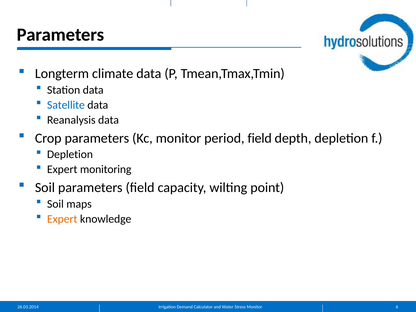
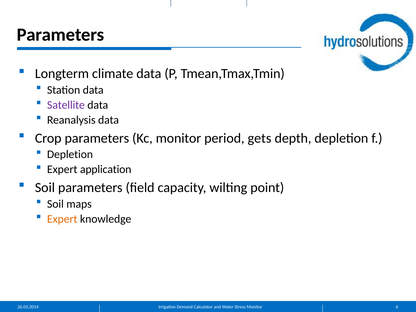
Satellite colour: blue -> purple
period field: field -> gets
monitoring: monitoring -> application
